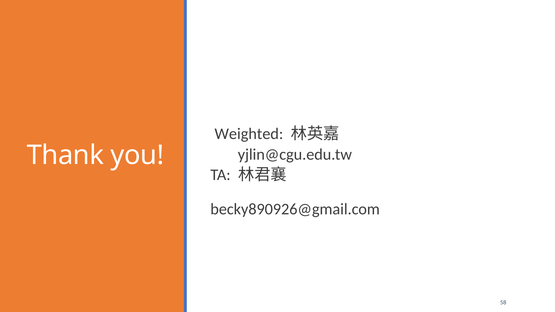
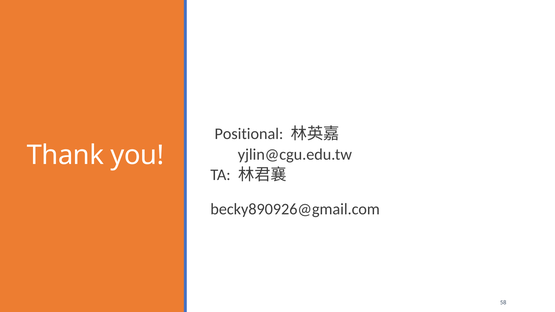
Weighted: Weighted -> Positional
